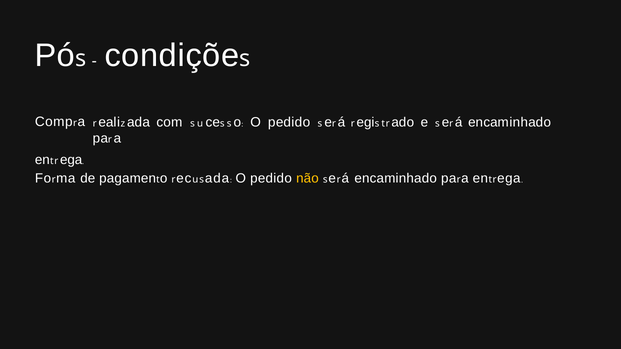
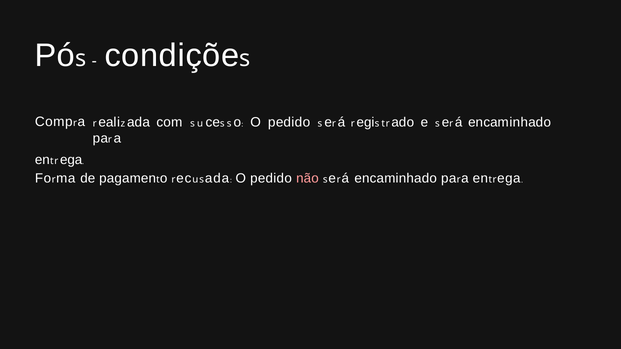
não colour: yellow -> pink
